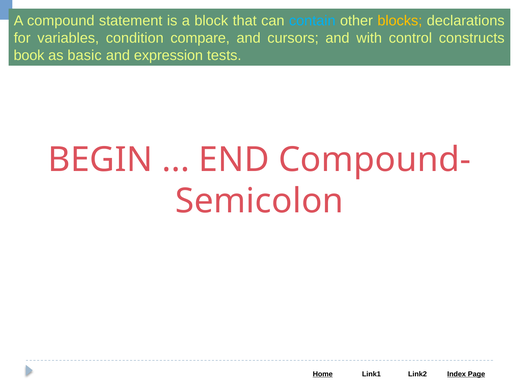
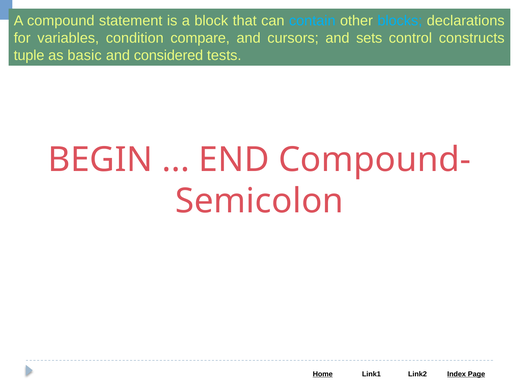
blocks colour: yellow -> light blue
with: with -> sets
book: book -> tuple
expression: expression -> considered
